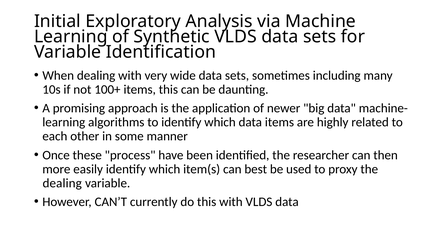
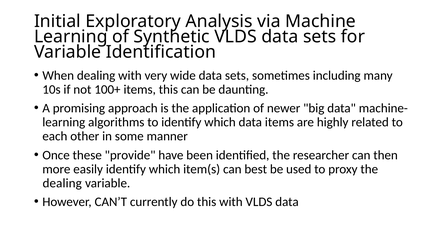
process: process -> provide
